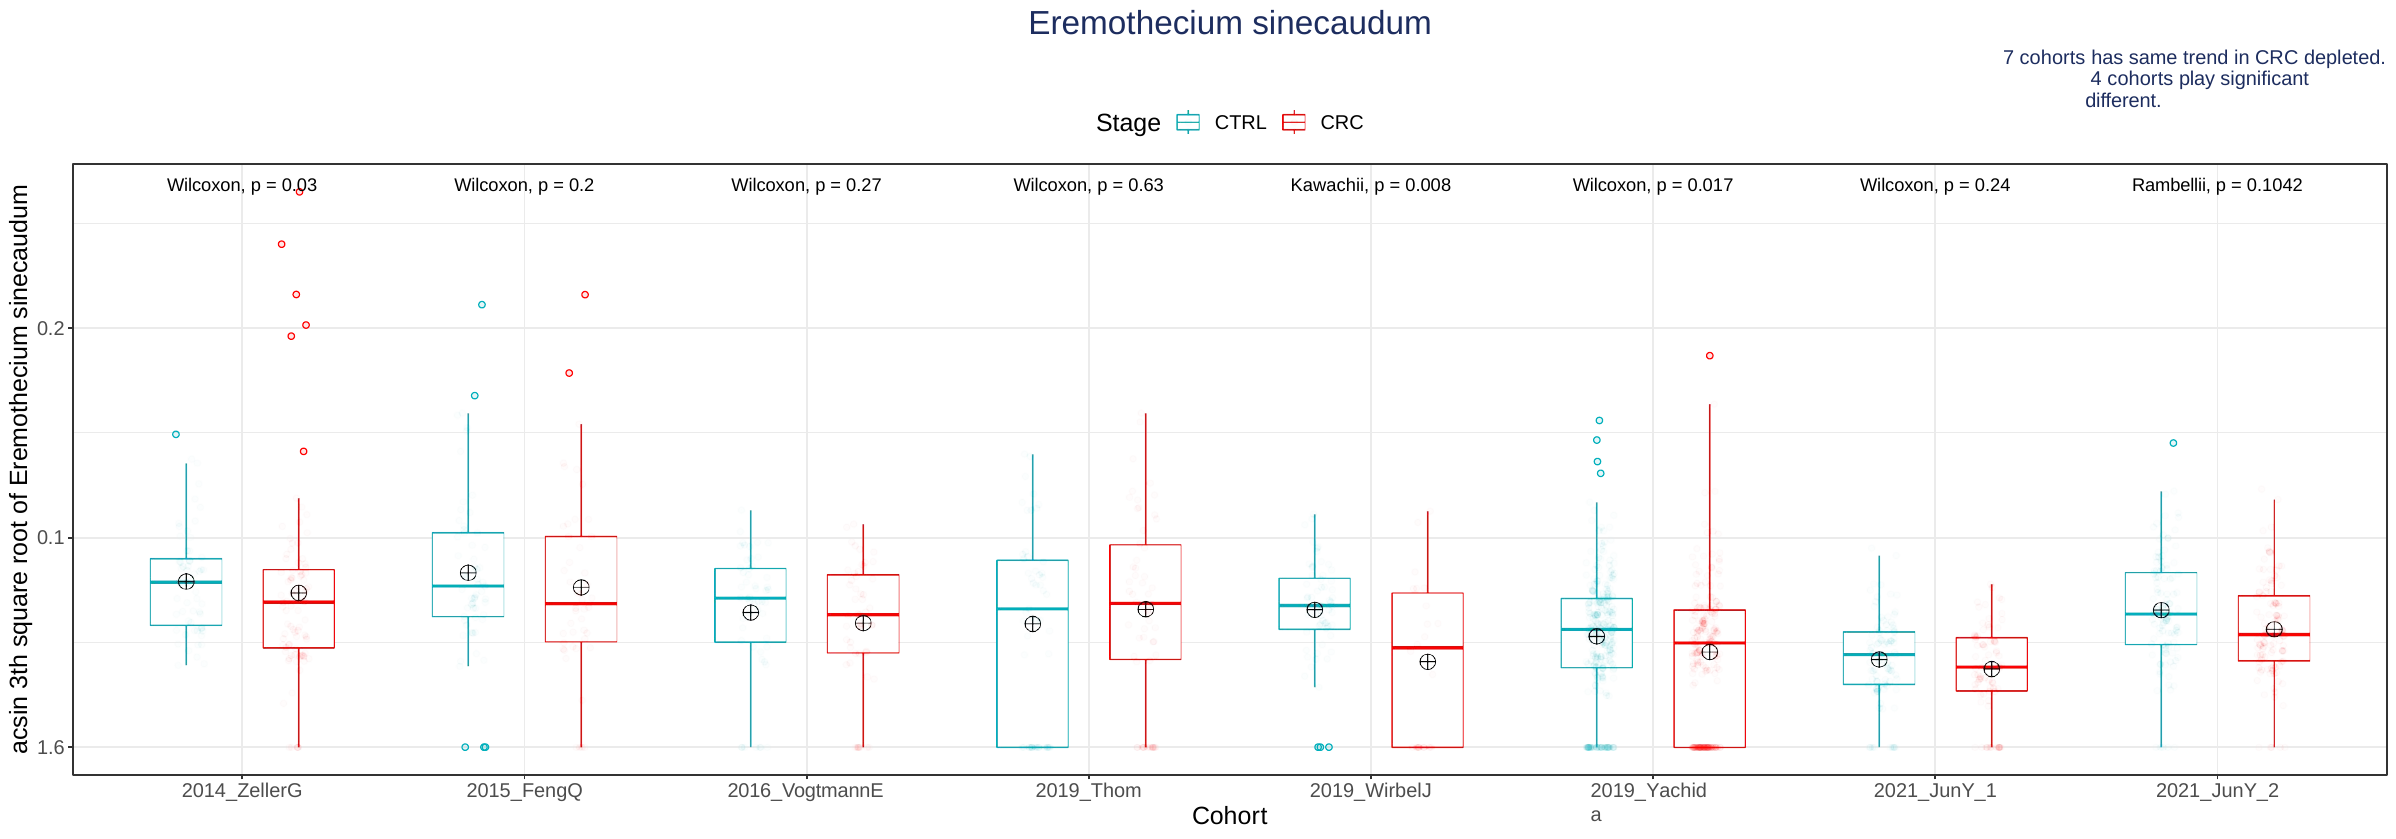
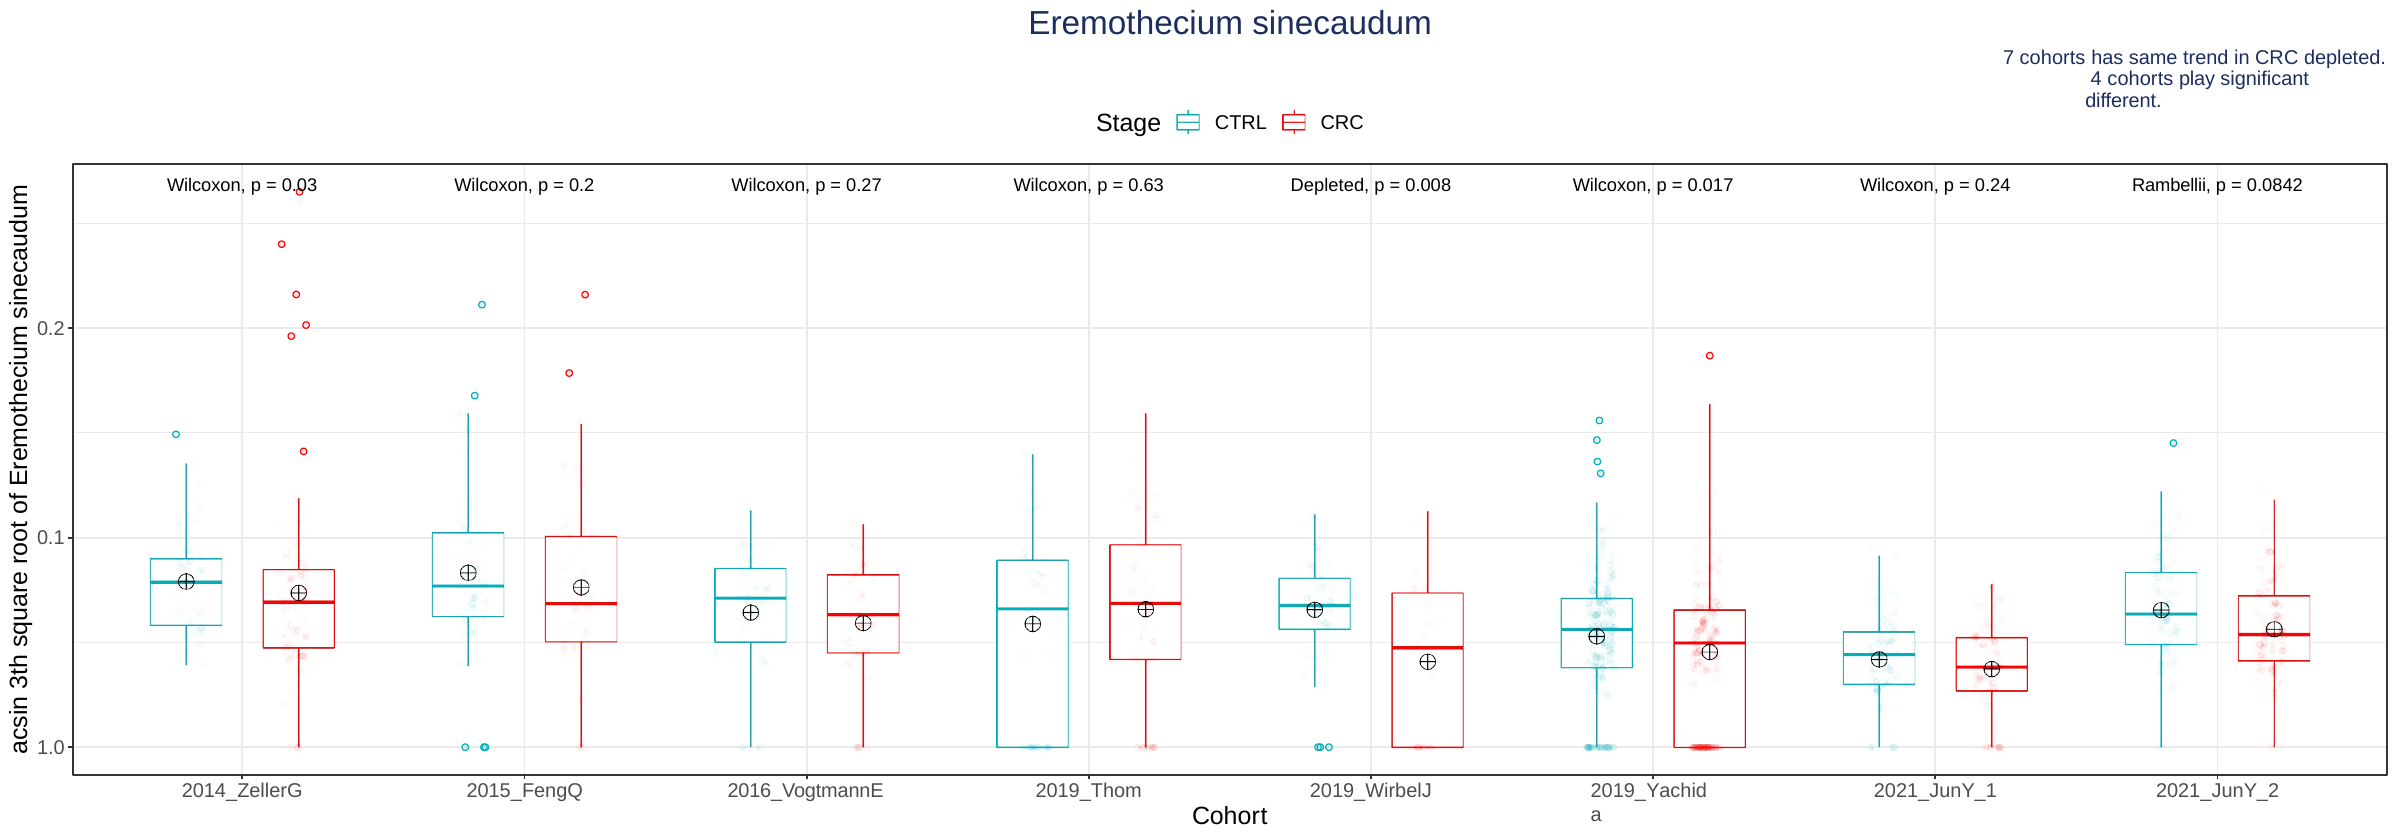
0.63 Kawachii: Kawachii -> Depleted
0.1042: 0.1042 -> 0.0842
1.6: 1.6 -> 1.0
